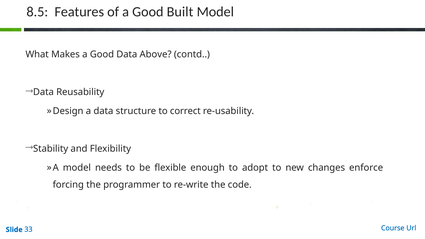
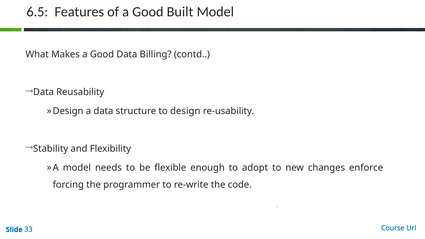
8.5: 8.5 -> 6.5
Above: Above -> Billing
correct: correct -> design
